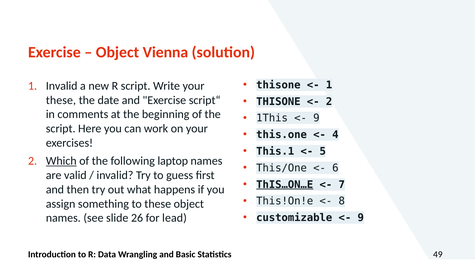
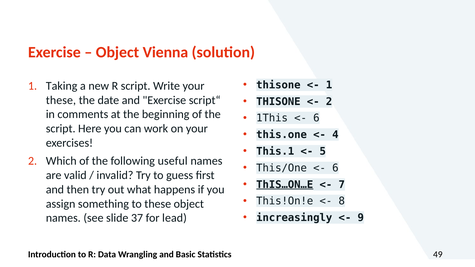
1 Invalid: Invalid -> Taking
9 at (316, 118): 9 -> 6
Which underline: present -> none
laptop: laptop -> useful
customizable: customizable -> increasingly
26: 26 -> 37
